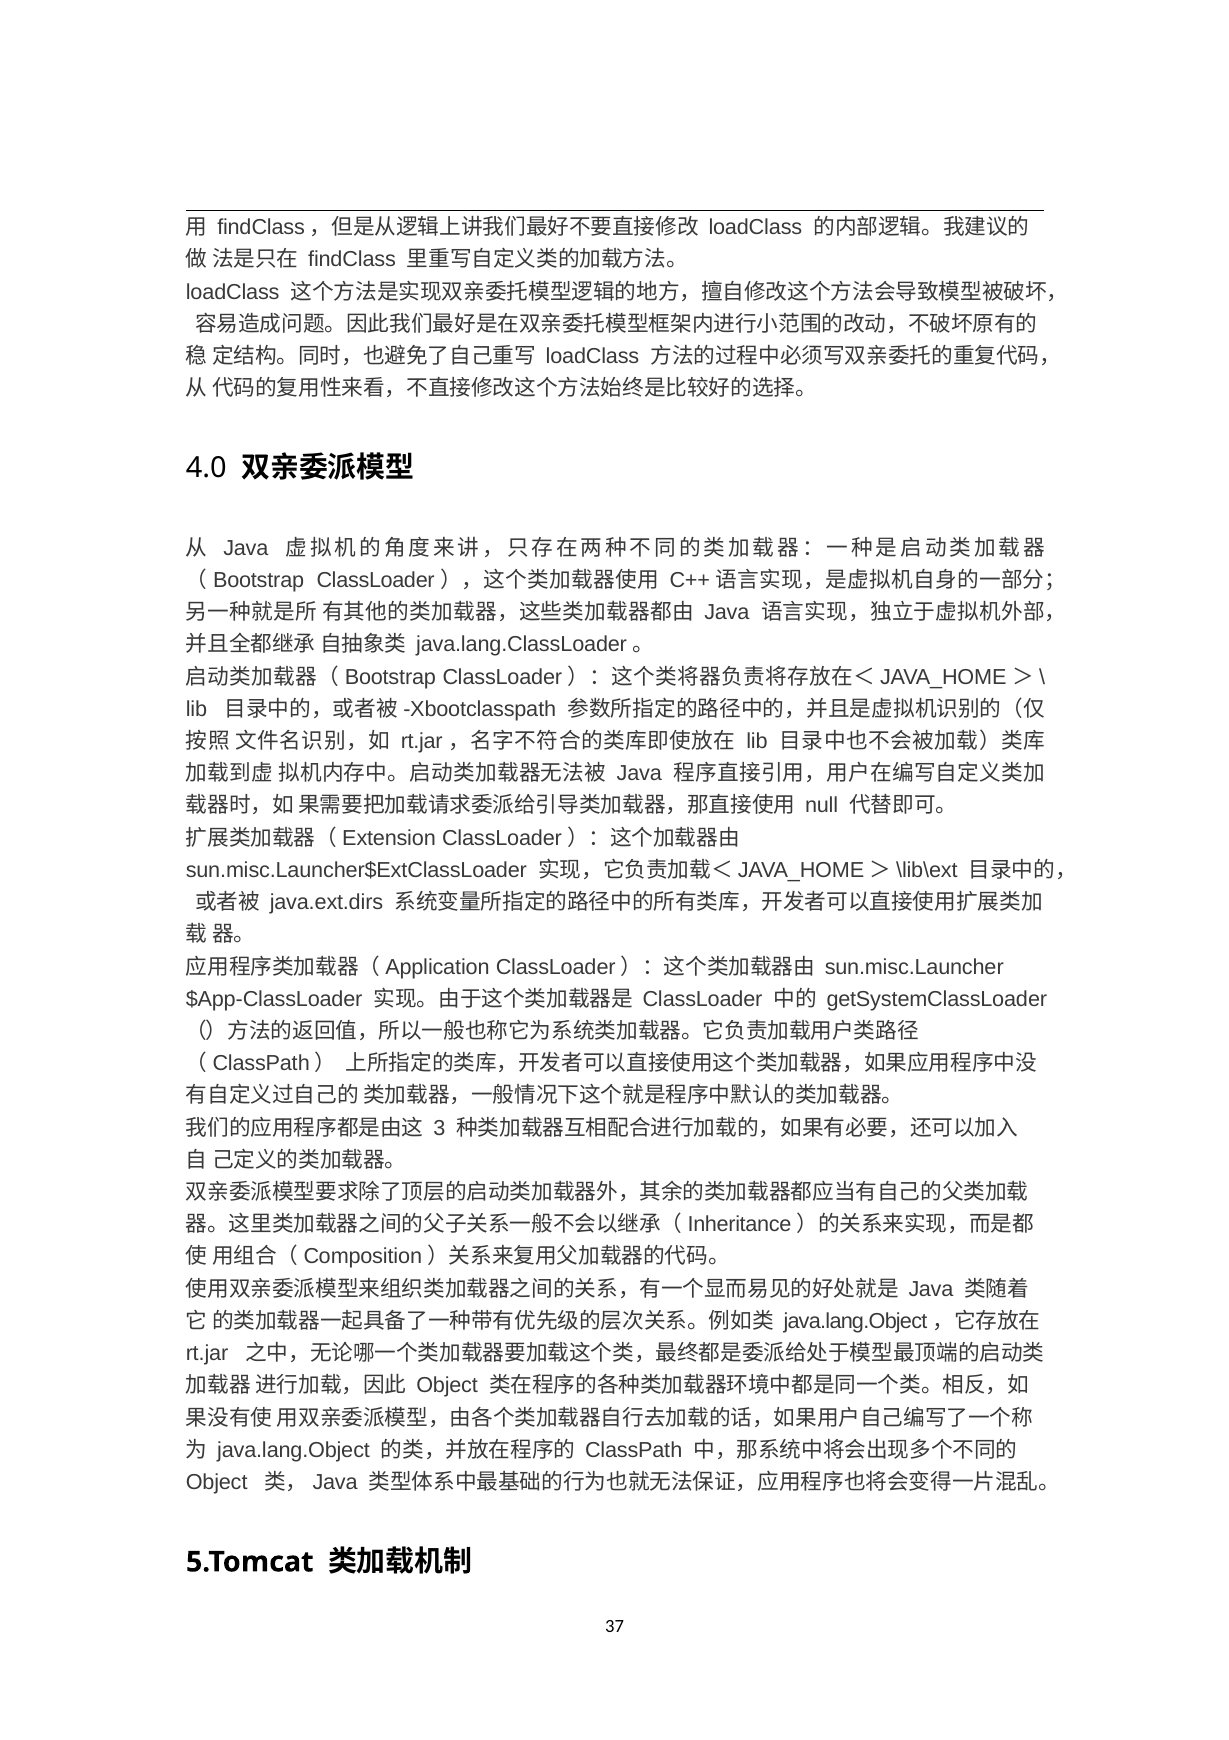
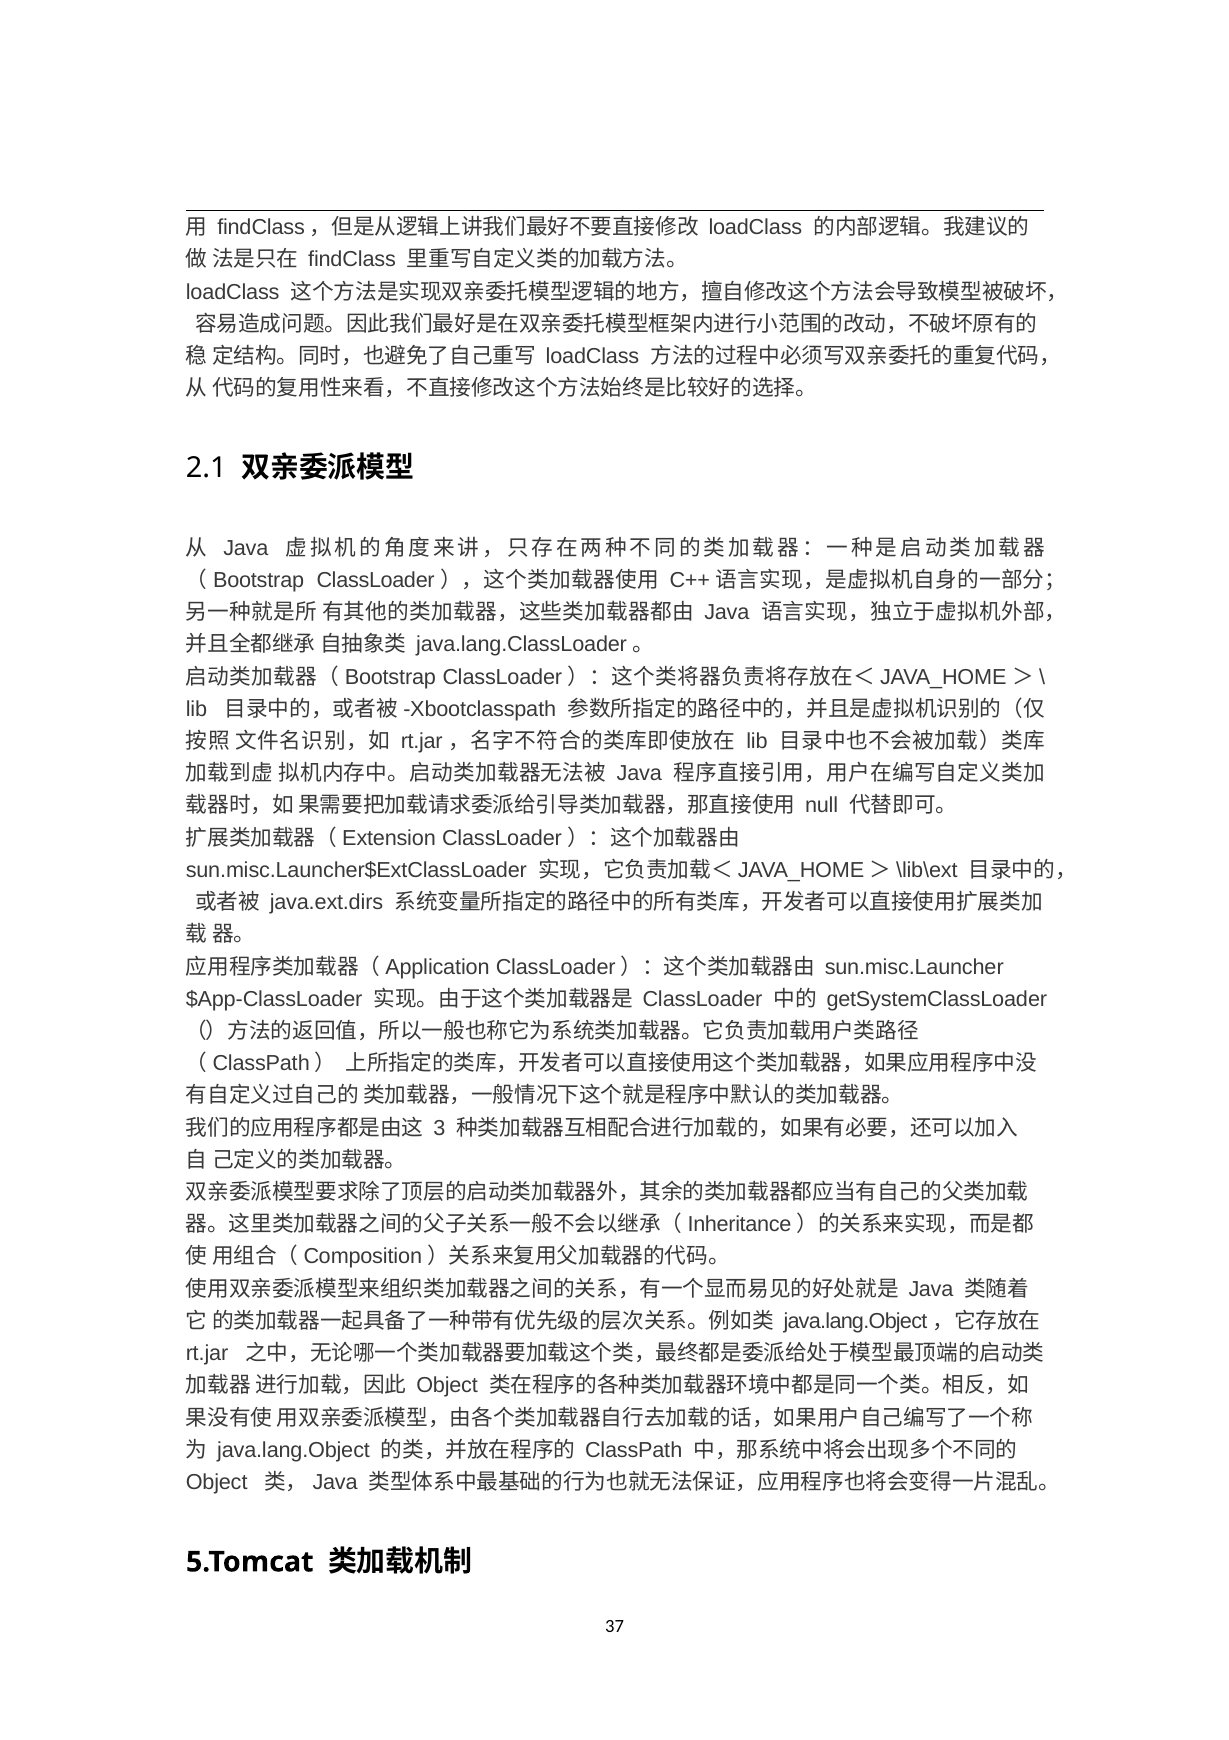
4.0: 4.0 -> 2.1
